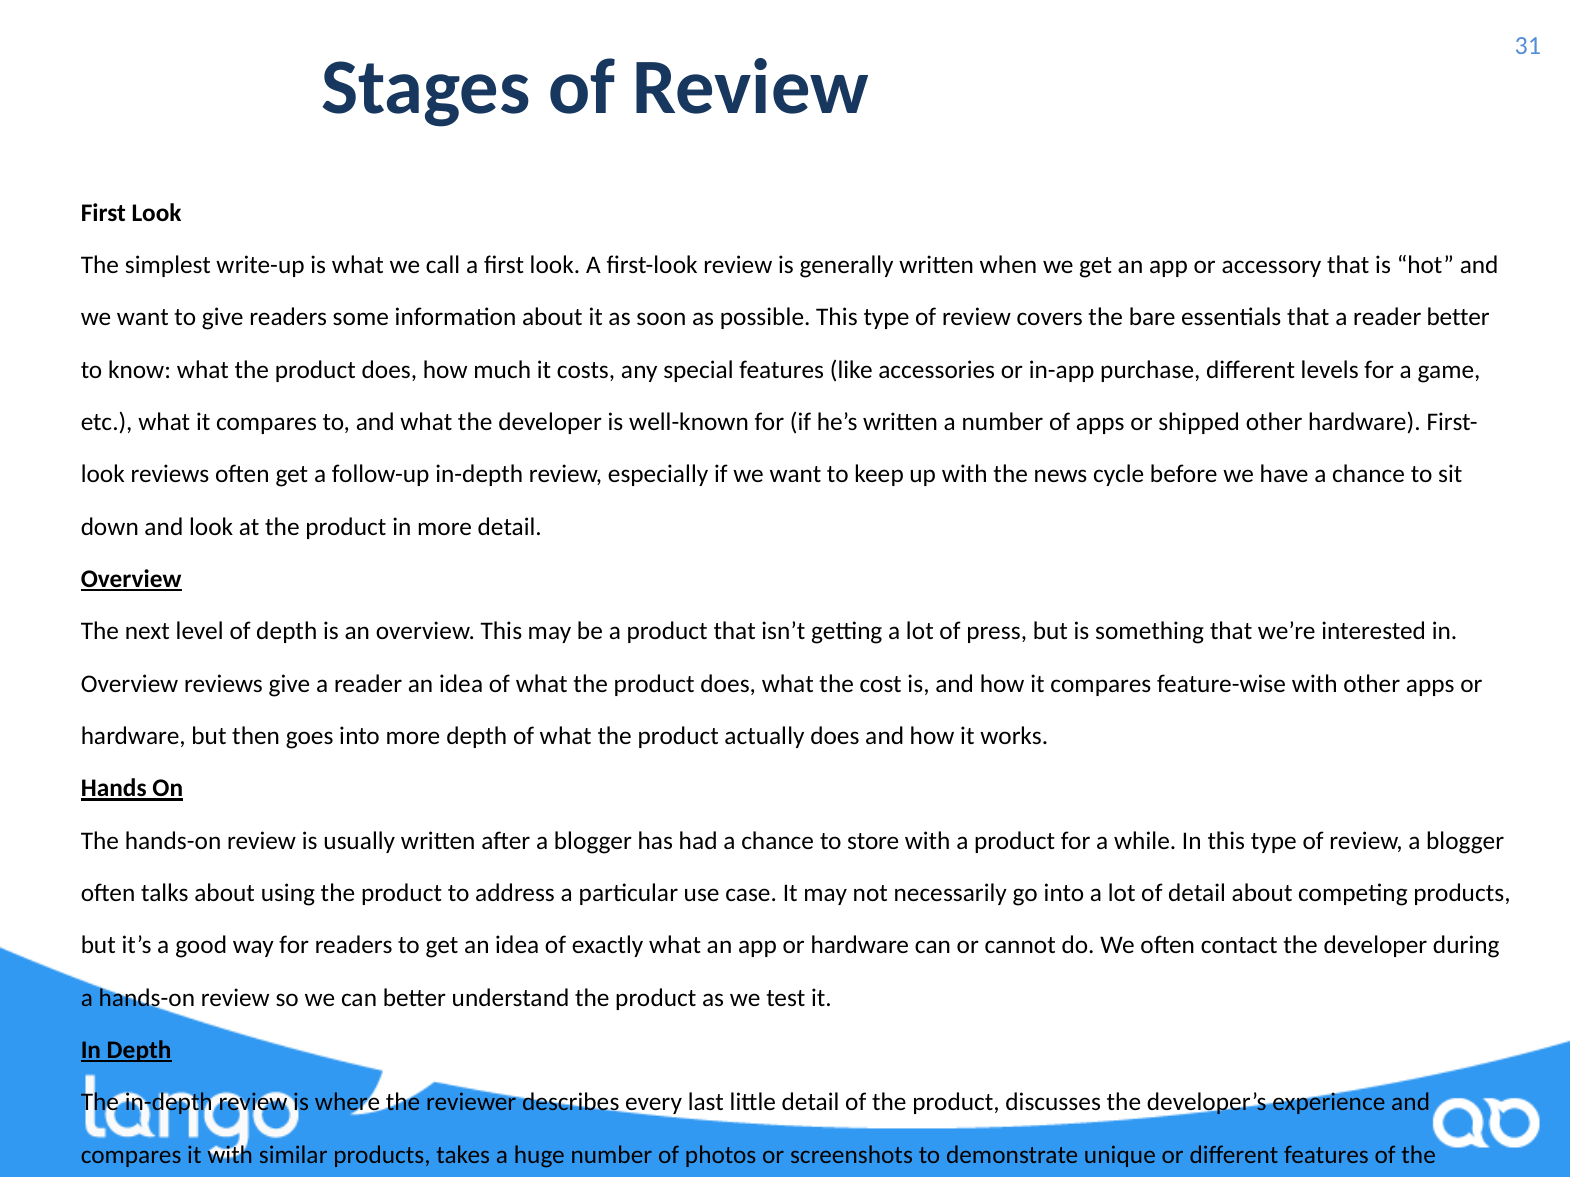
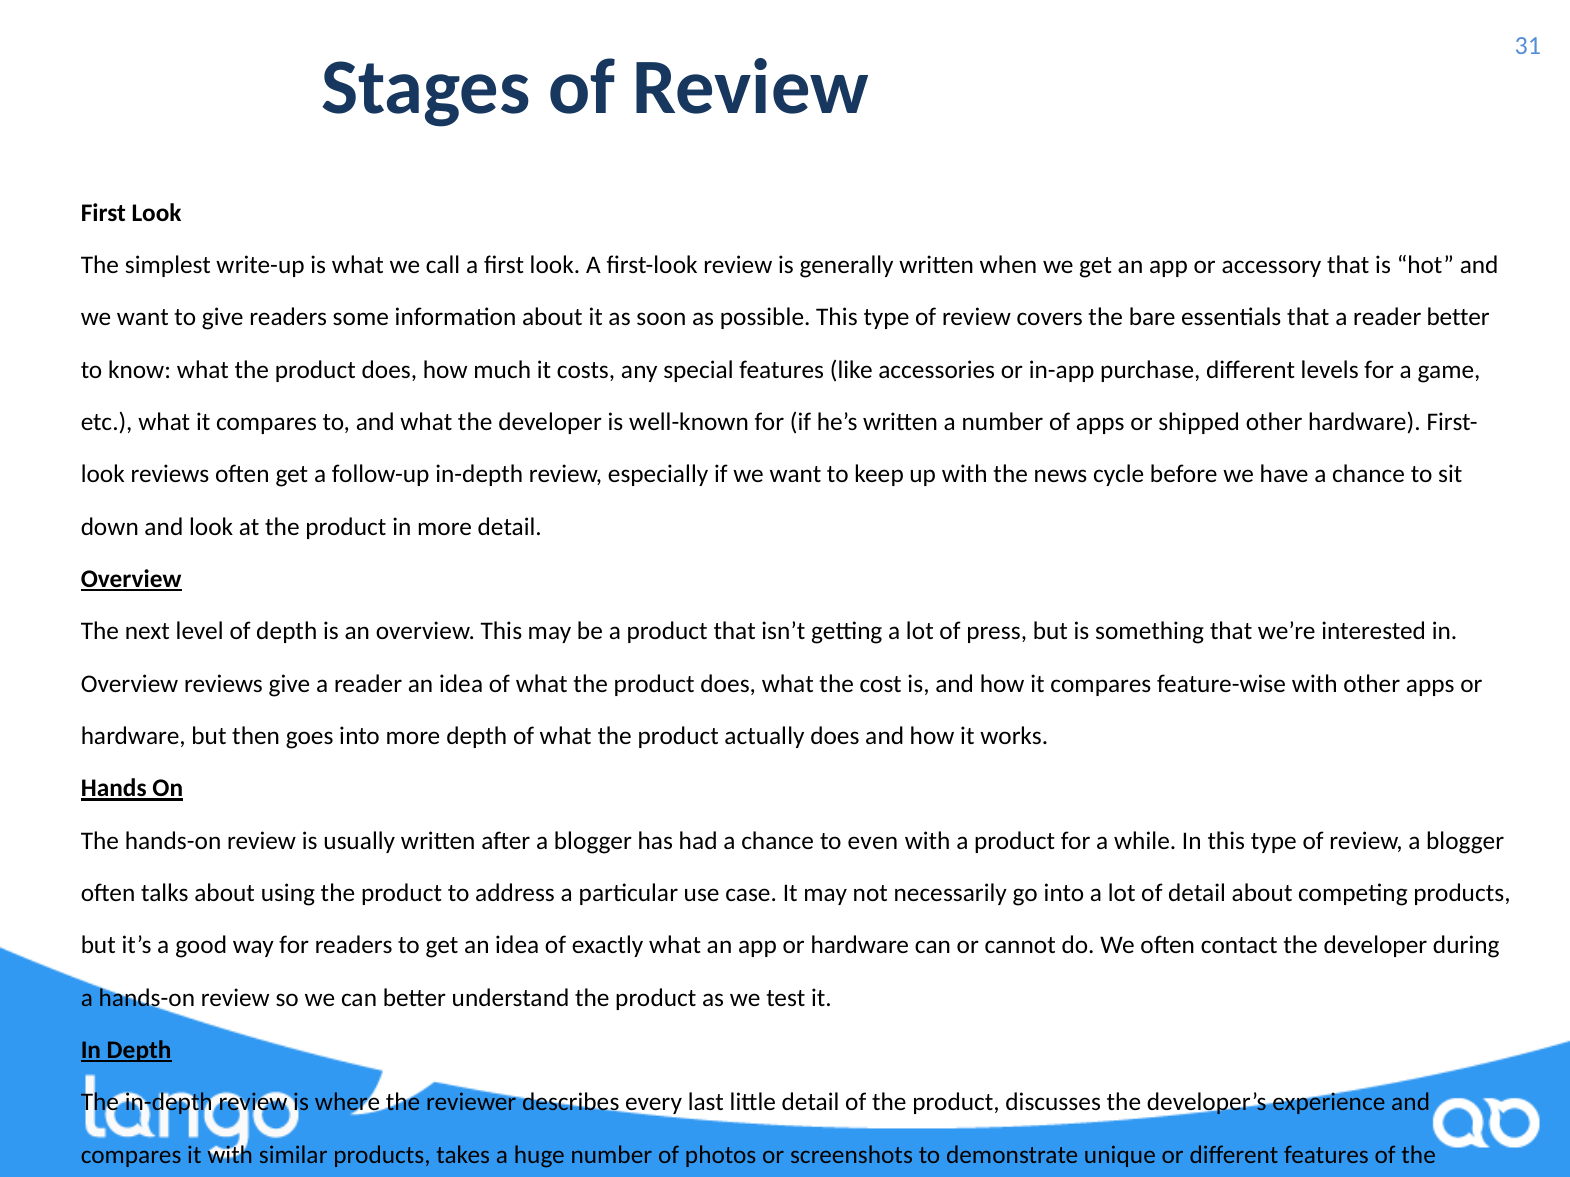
to store: store -> even
